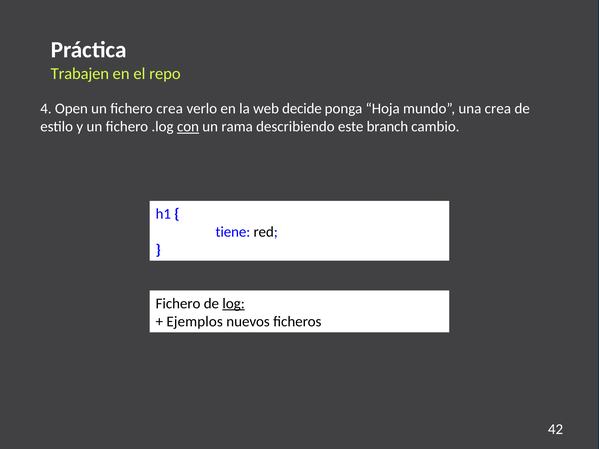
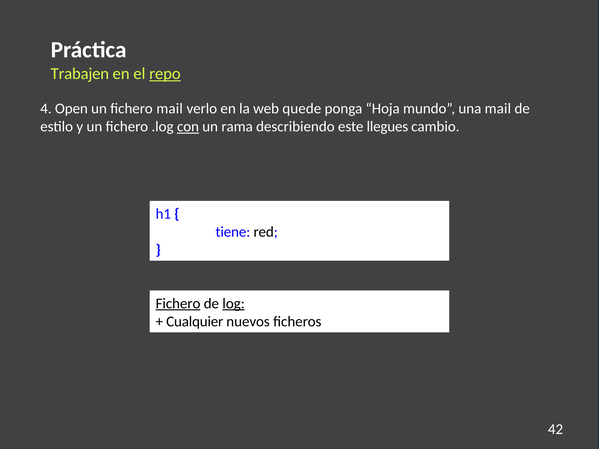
repo underline: none -> present
fichero crea: crea -> mail
decide: decide -> quede
una crea: crea -> mail
branch: branch -> llegues
Fichero at (178, 304) underline: none -> present
Ejemplos: Ejemplos -> Cualquier
